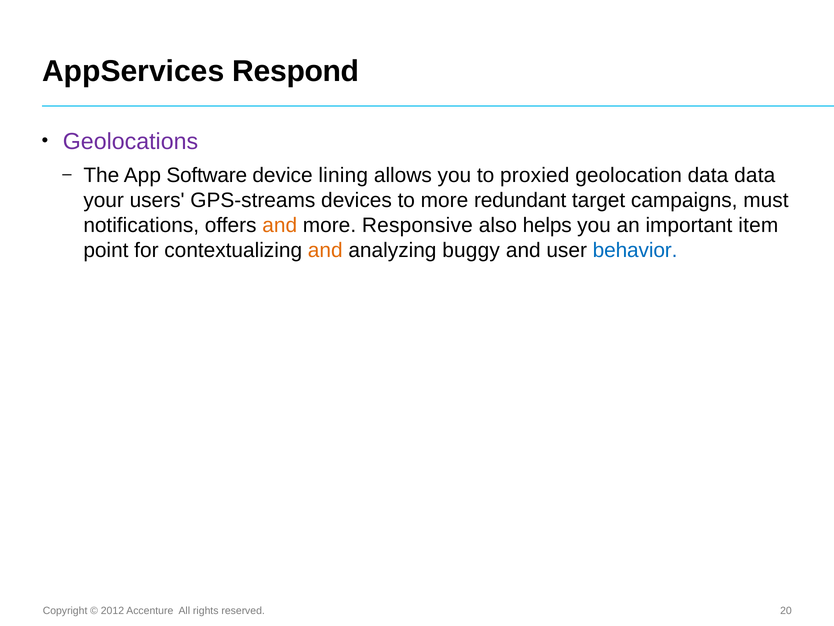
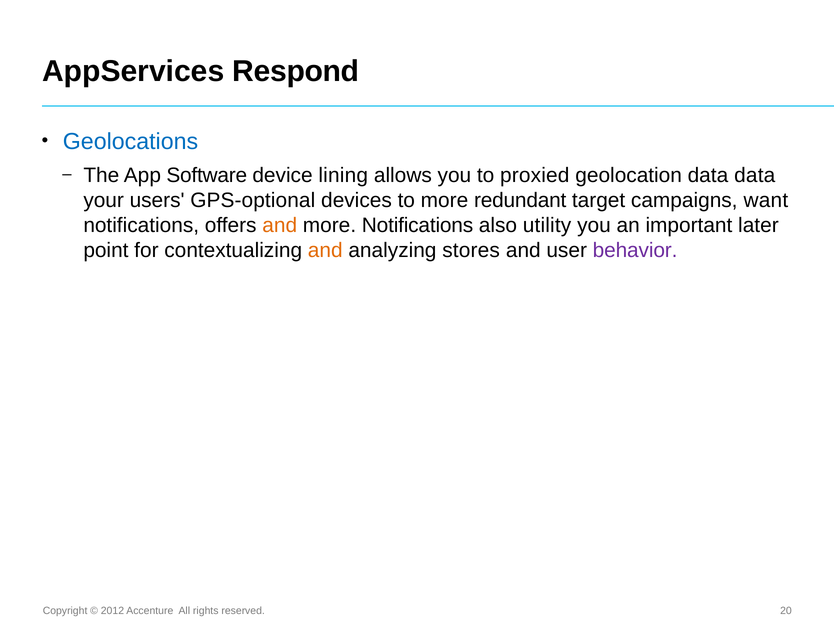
Geolocations colour: purple -> blue
GPS-streams: GPS-streams -> GPS-optional
must: must -> want
more Responsive: Responsive -> Notifications
helps: helps -> utility
item: item -> later
buggy: buggy -> stores
behavior colour: blue -> purple
